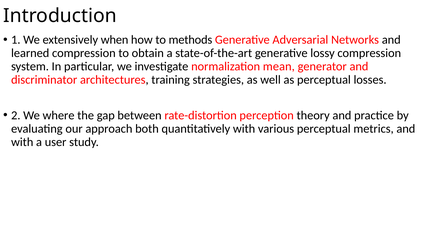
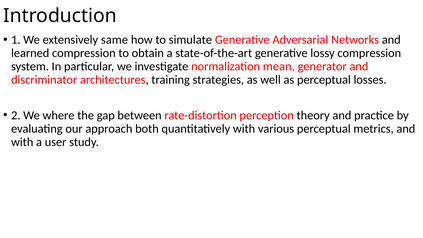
when: when -> same
methods: methods -> simulate
